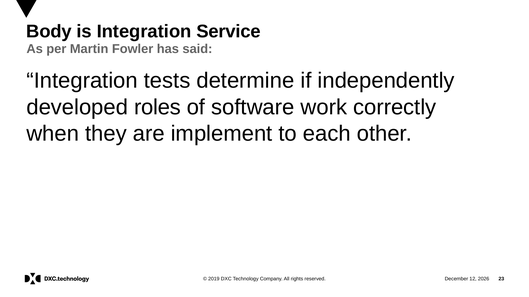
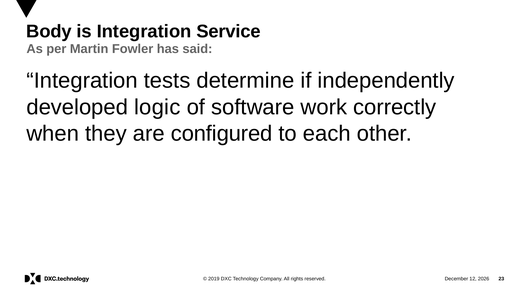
roles: roles -> logic
implement: implement -> configured
